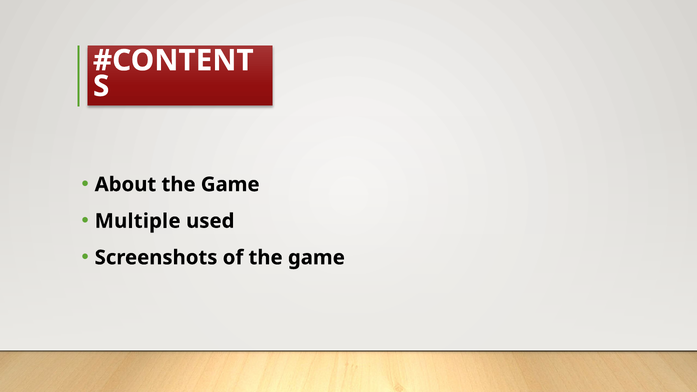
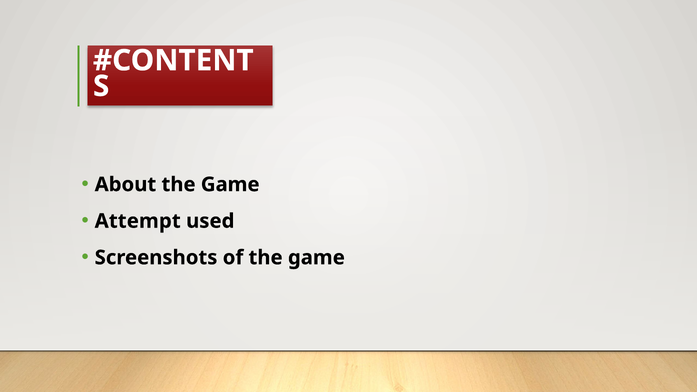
Multiple: Multiple -> Attempt
